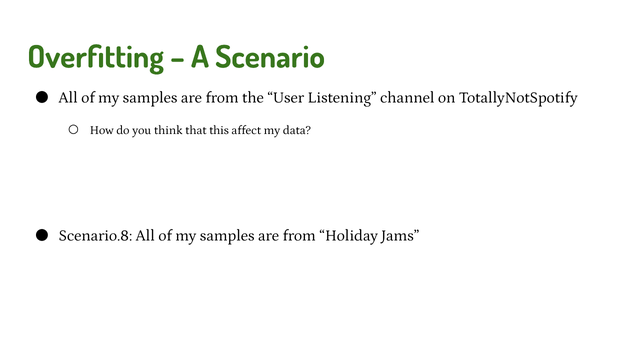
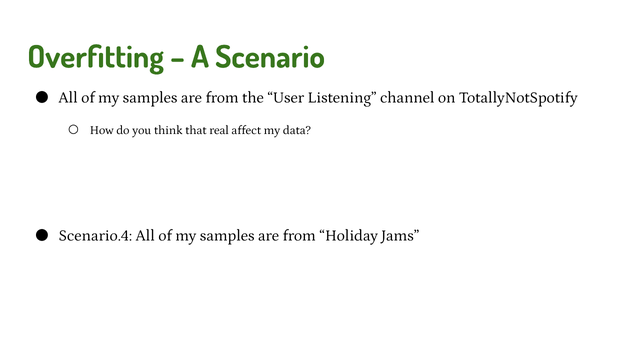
this: this -> real
Scenario.8: Scenario.8 -> Scenario.4
